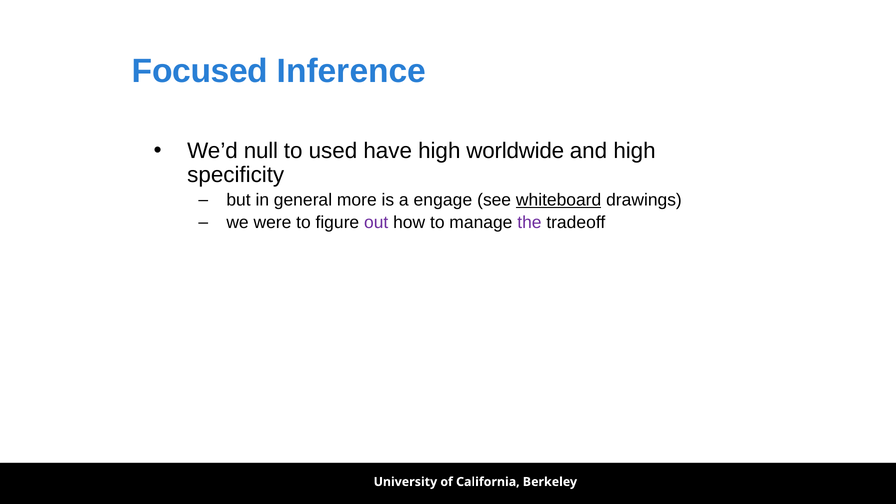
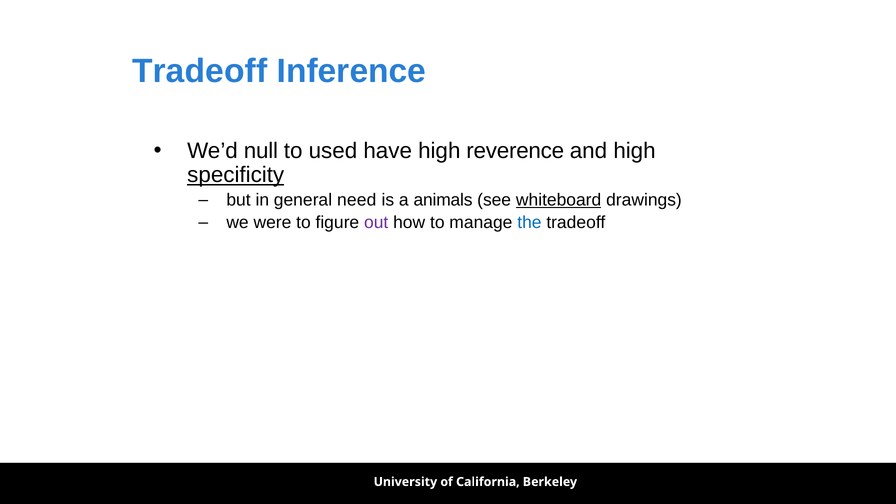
Focused at (200, 71): Focused -> Tradeoff
worldwide: worldwide -> reverence
specificity underline: none -> present
more: more -> need
engage: engage -> animals
the colour: purple -> blue
